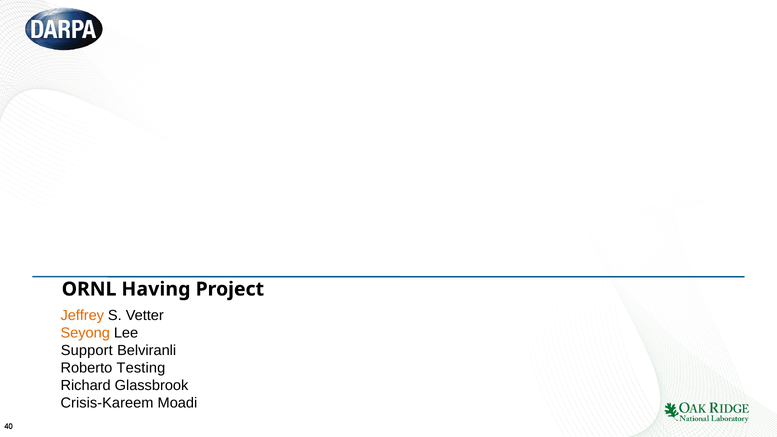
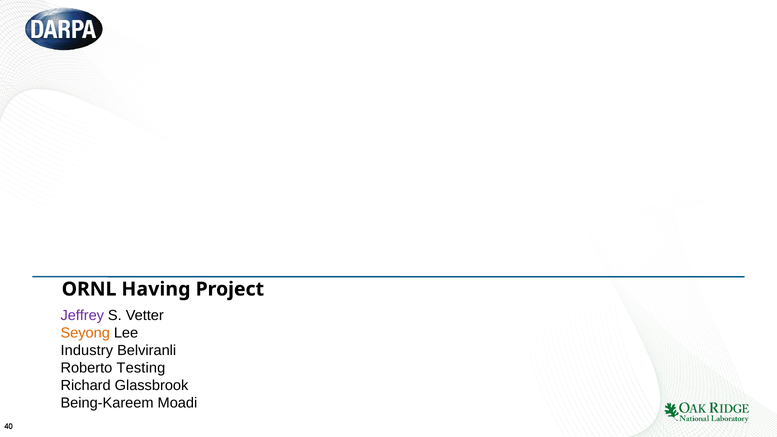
Jeffrey colour: orange -> purple
Support: Support -> Industry
Crisis-Kareem: Crisis-Kareem -> Being-Kareem
